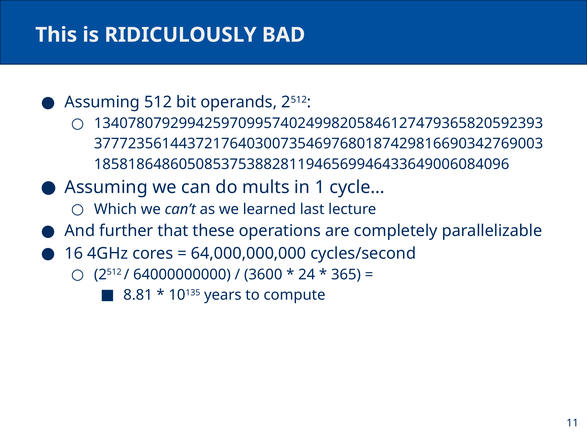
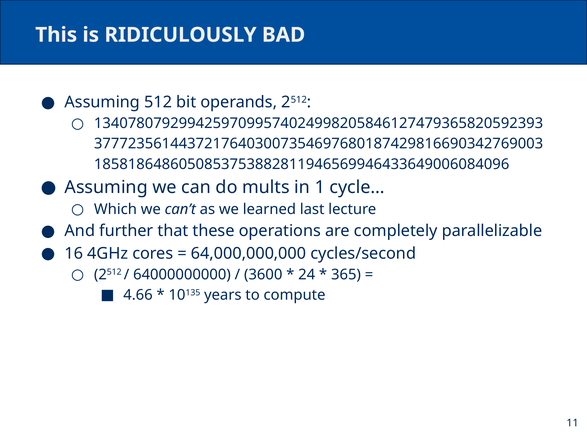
8.81: 8.81 -> 4.66
